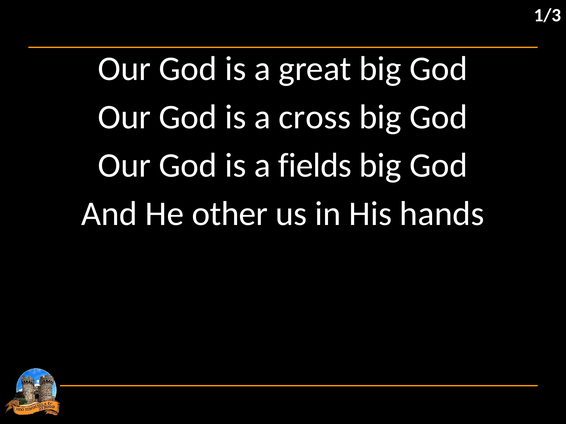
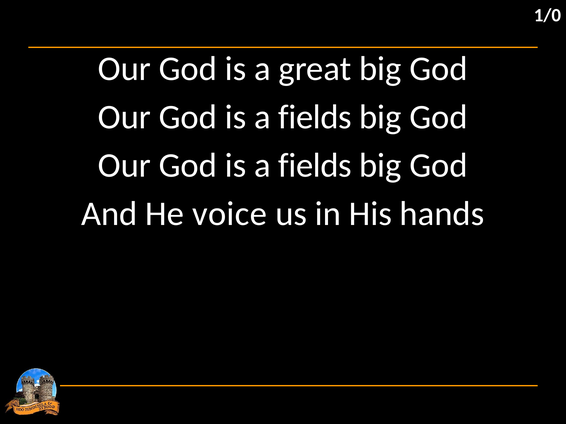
1/3: 1/3 -> 1/0
cross at (315, 117): cross -> fields
other: other -> voice
